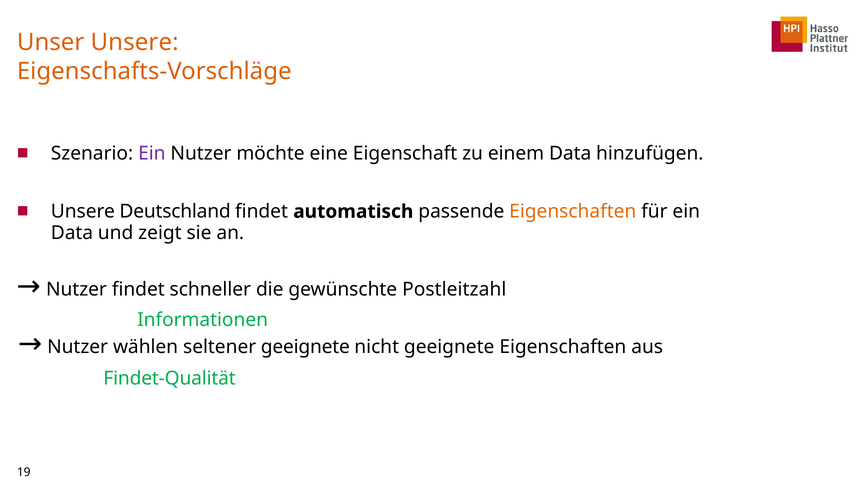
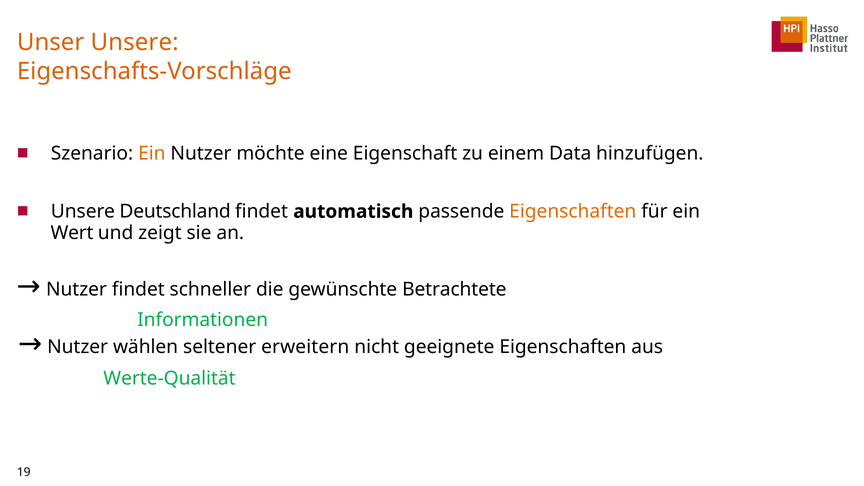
Ein at (152, 153) colour: purple -> orange
Data at (72, 233): Data -> Wert
Postleitzahl: Postleitzahl -> Betrachtete
seltener geeignete: geeignete -> erweitern
Findet-Qualität: Findet-Qualität -> Werte-Qualität
